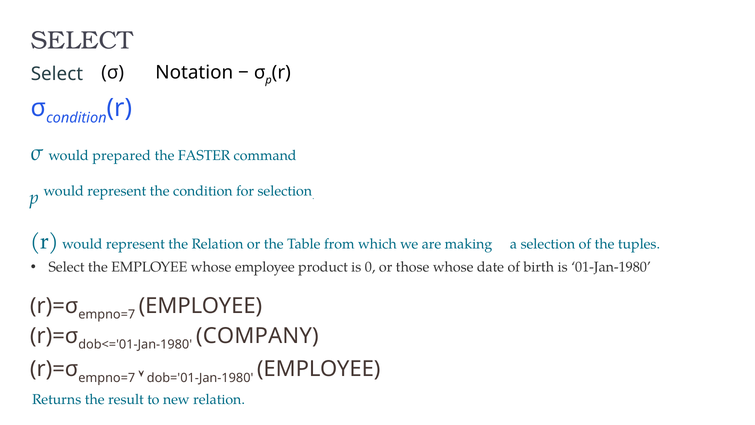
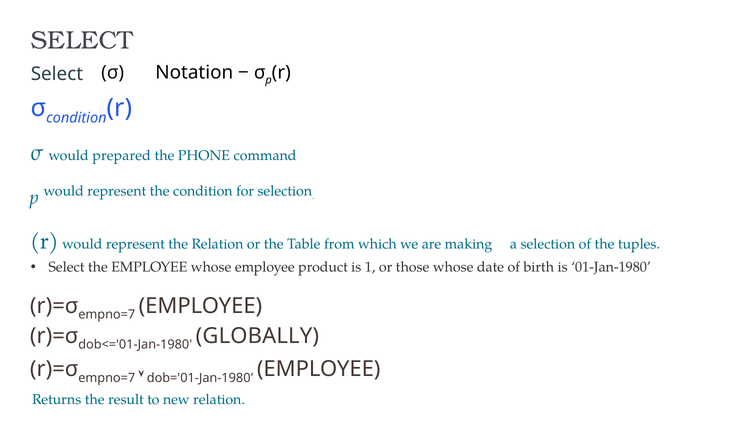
FASTER: FASTER -> PHONE
0: 0 -> 1
COMPANY: COMPANY -> GLOBALLY
